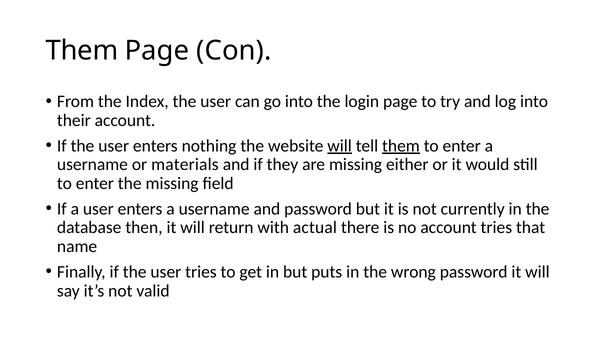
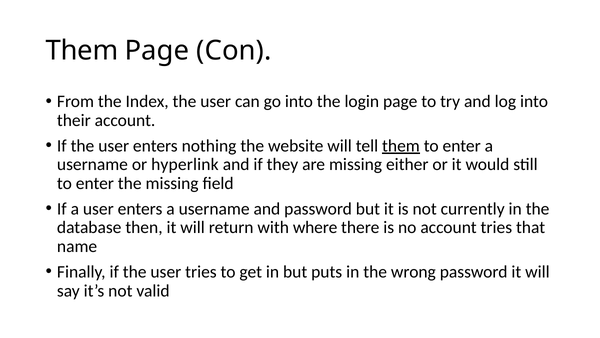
will at (340, 146) underline: present -> none
materials: materials -> hyperlink
actual: actual -> where
